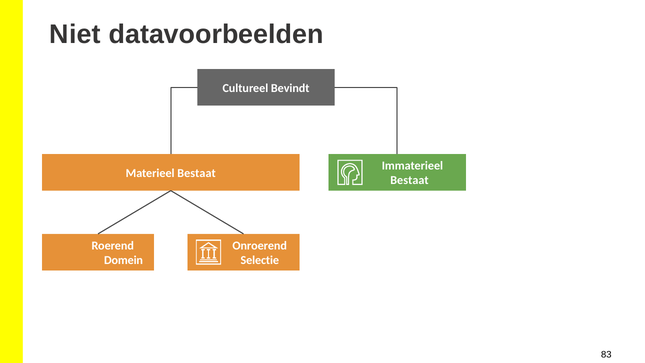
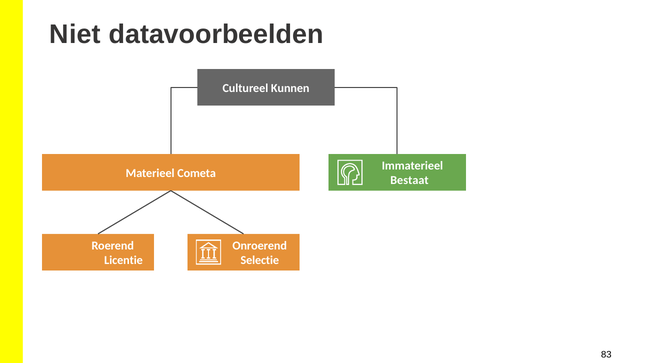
Bevindt: Bevindt -> Kunnen
Materieel Bestaat: Bestaat -> Cometa
Domein: Domein -> Licentie
